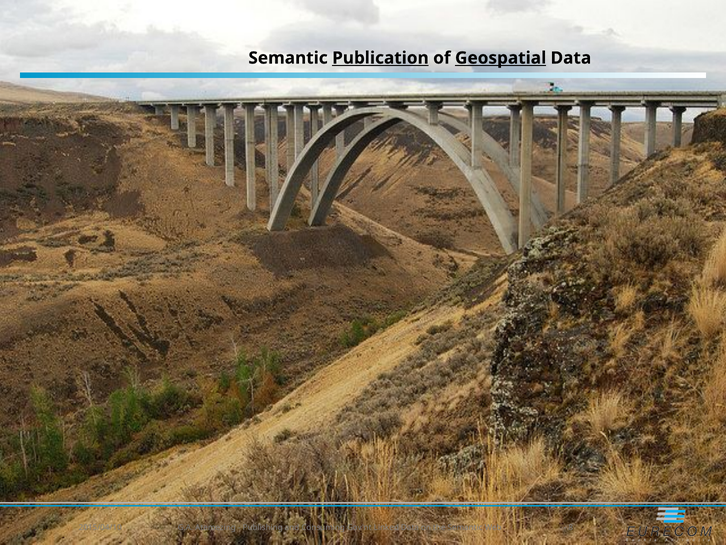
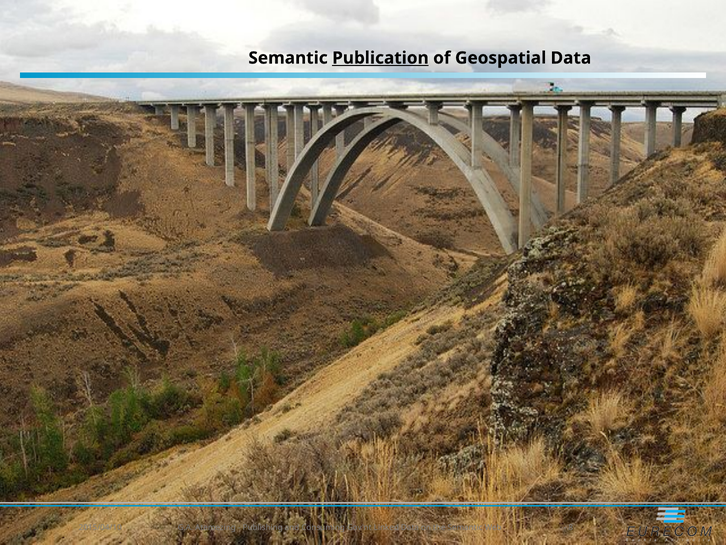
Geospatial underline: present -> none
